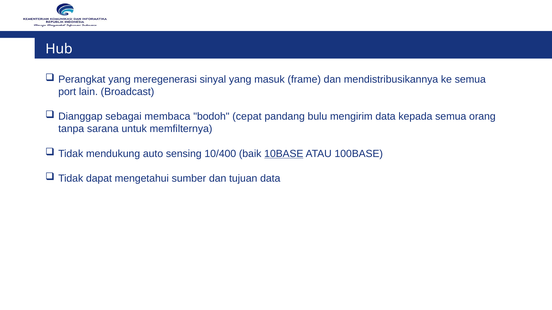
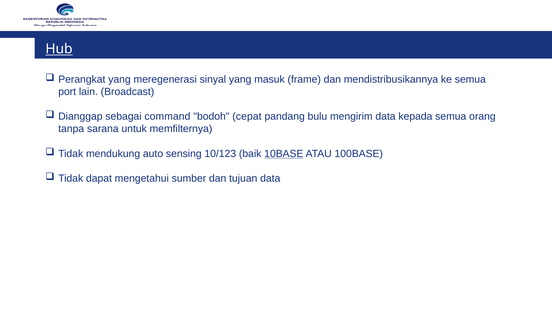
Hub underline: none -> present
membaca: membaca -> command
10/400: 10/400 -> 10/123
